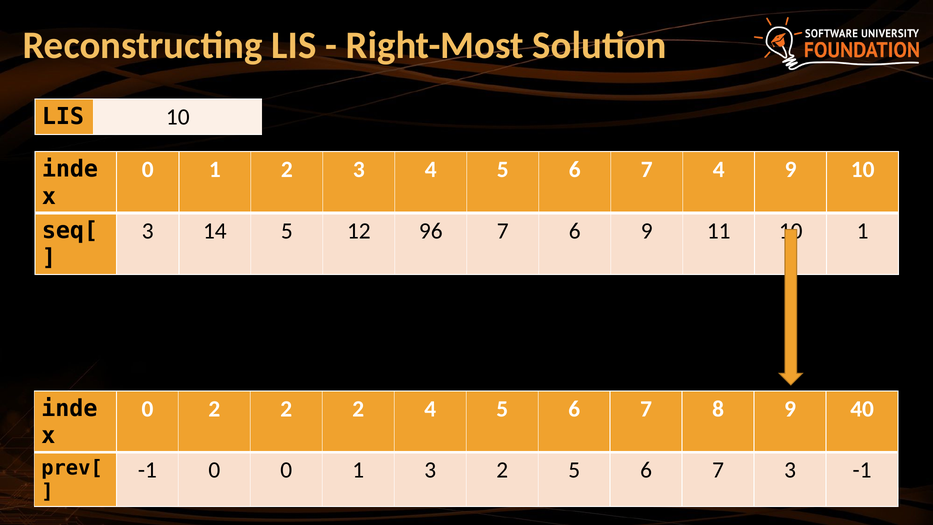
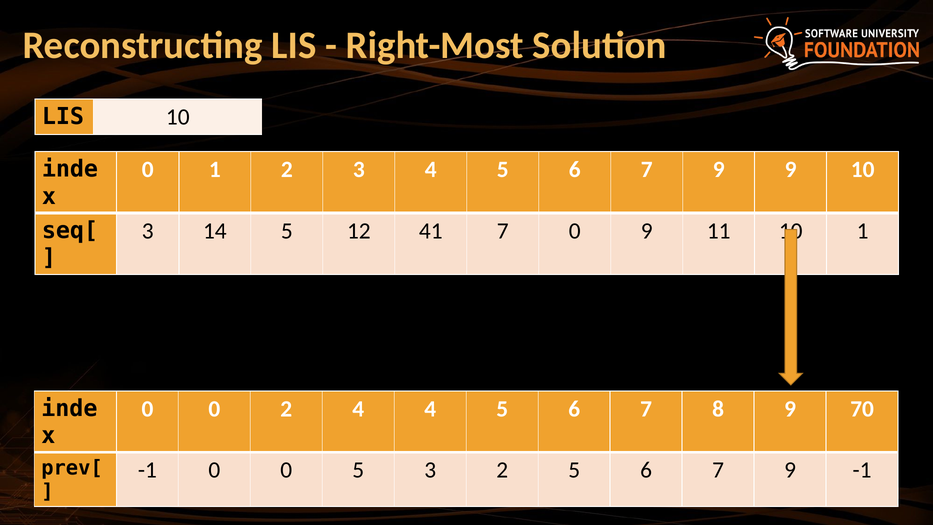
4 at (719, 170): 4 -> 9
96: 96 -> 41
7 6: 6 -> 0
2 at (214, 409): 2 -> 0
2 at (358, 409): 2 -> 4
40: 40 -> 70
0 0 1: 1 -> 5
3 at (790, 470): 3 -> 9
